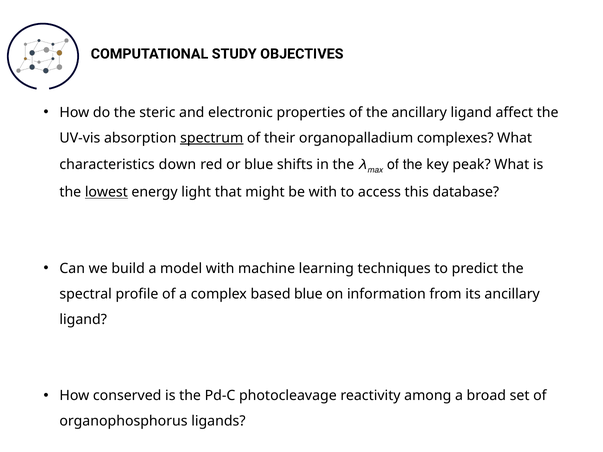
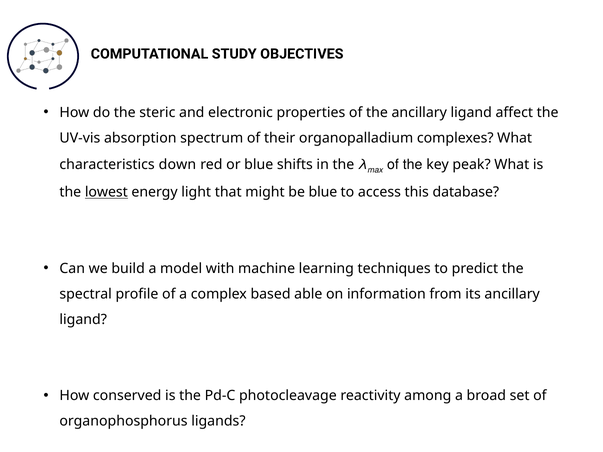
spectrum underline: present -> none
be with: with -> blue
based blue: blue -> able
